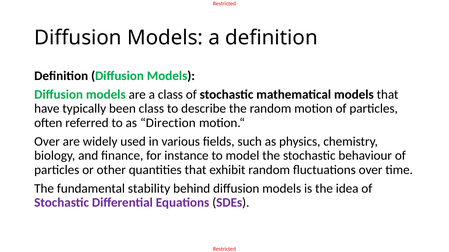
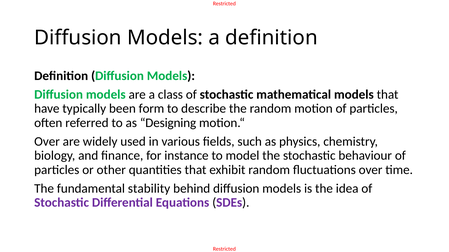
been class: class -> form
Direction: Direction -> Designing
